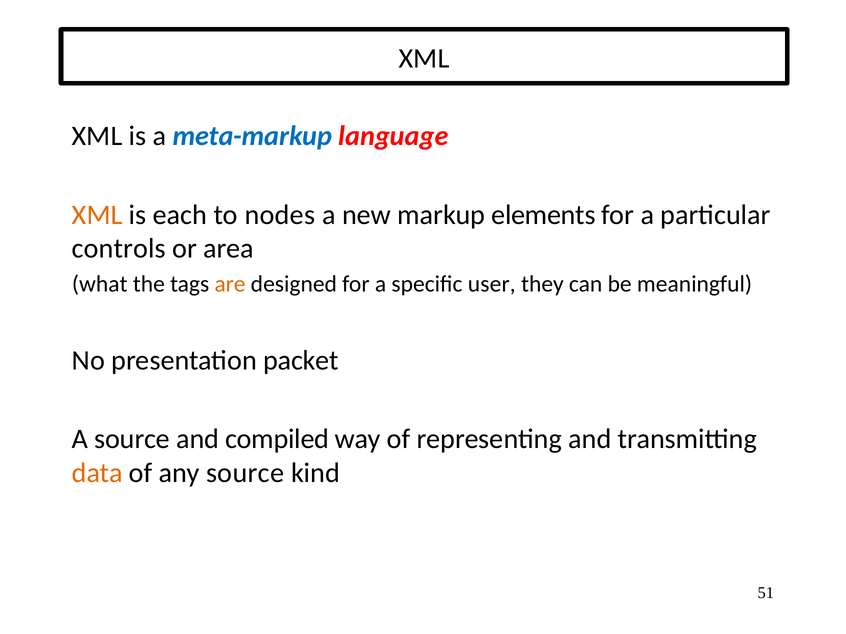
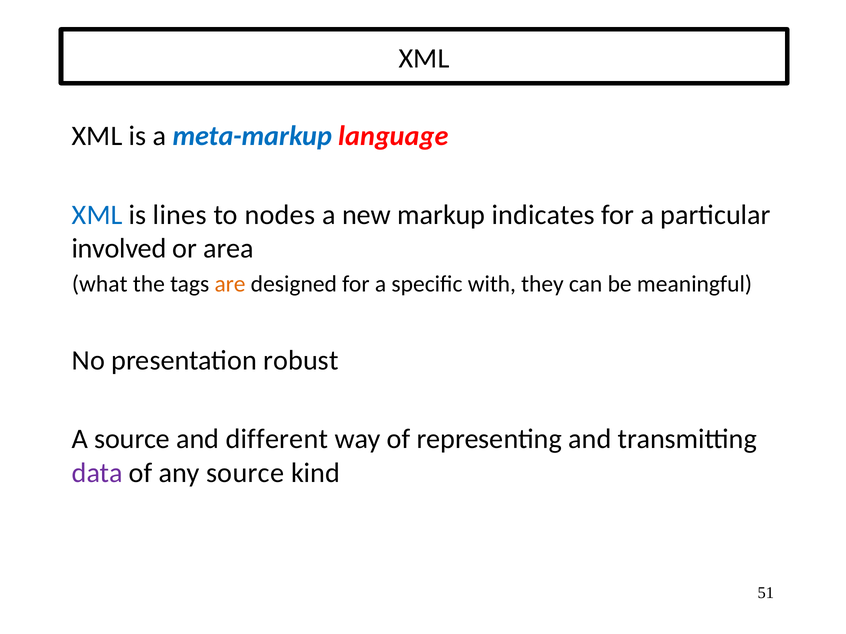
XML at (97, 215) colour: orange -> blue
each: each -> lines
elements: elements -> indicates
controls: controls -> involved
user: user -> with
packet: packet -> robust
compiled: compiled -> different
data colour: orange -> purple
